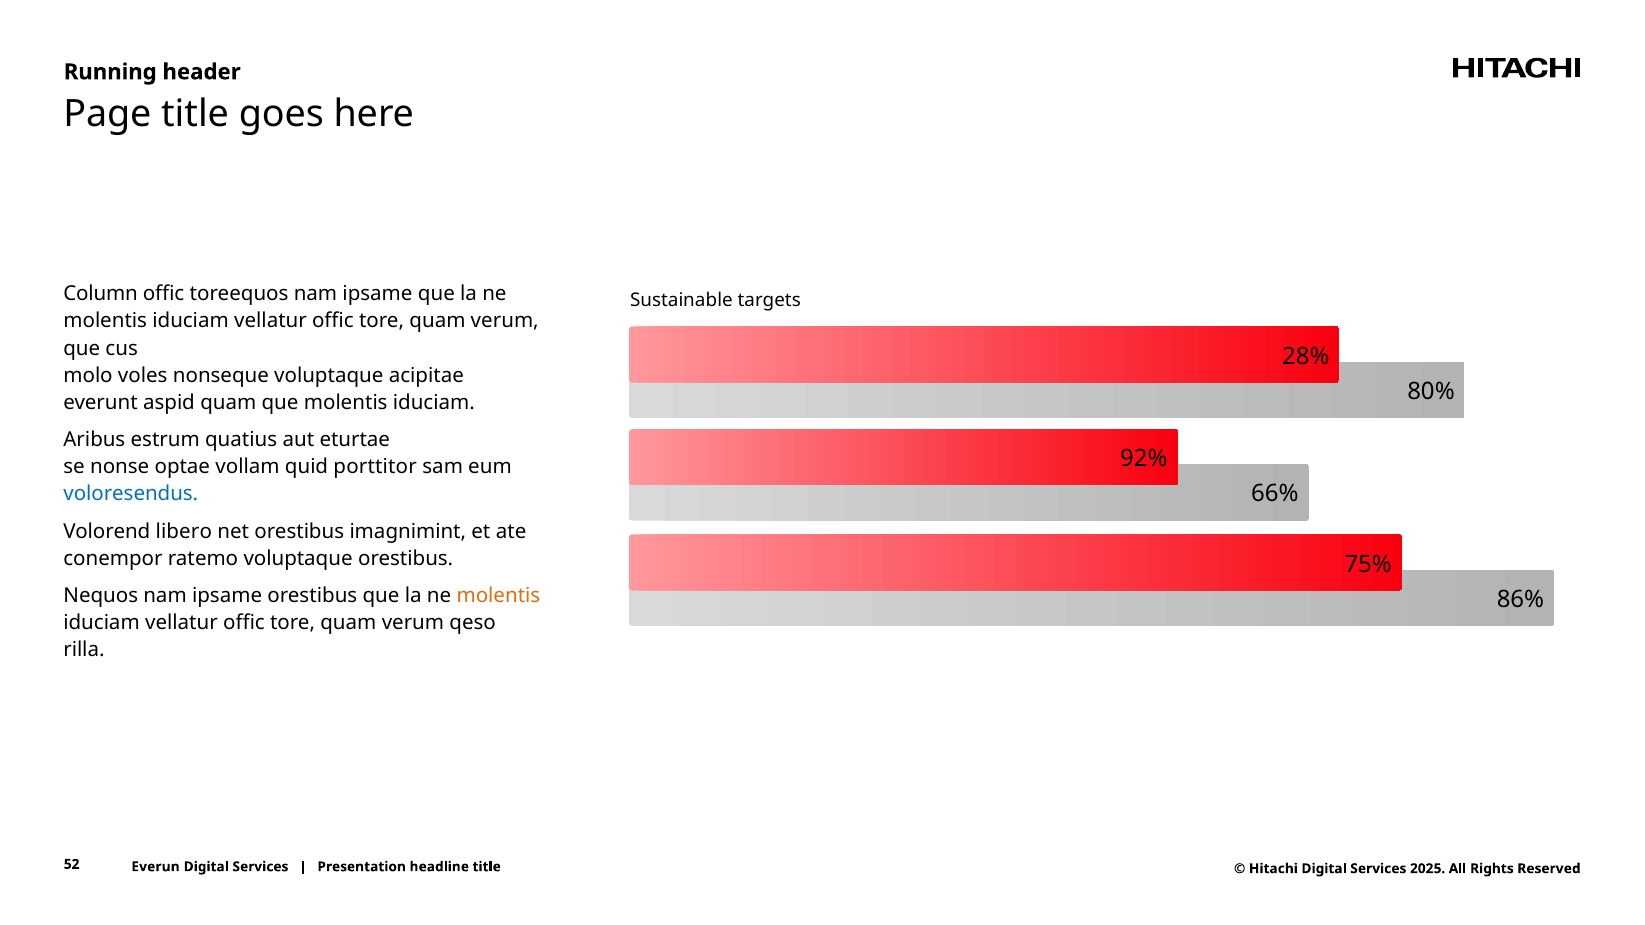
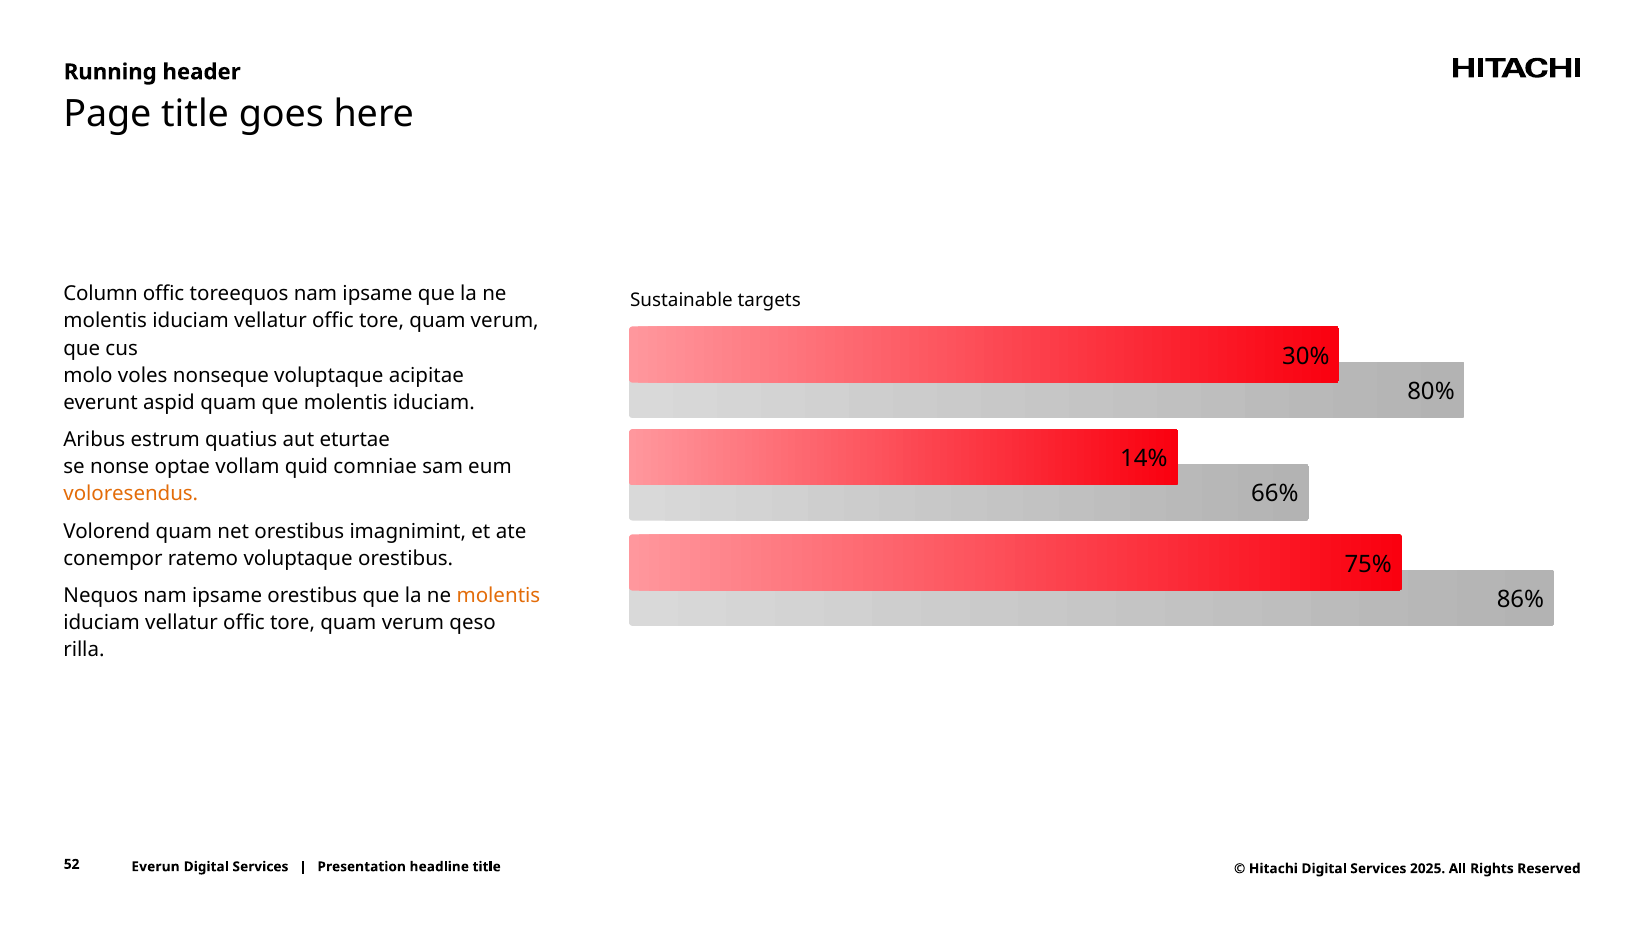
28%: 28% -> 30%
92%: 92% -> 14%
porttitor: porttitor -> comniae
voloresendus colour: blue -> orange
Volorend libero: libero -> quam
